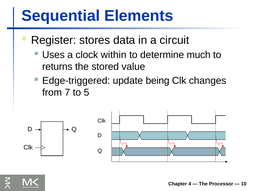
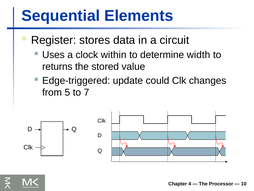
much: much -> width
being: being -> could
7: 7 -> 5
5: 5 -> 7
